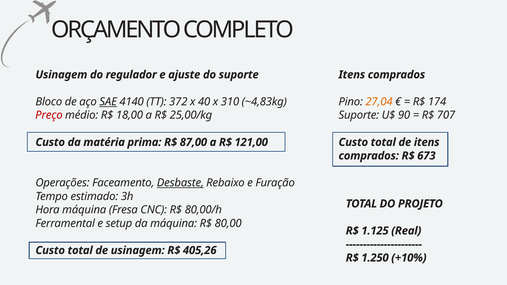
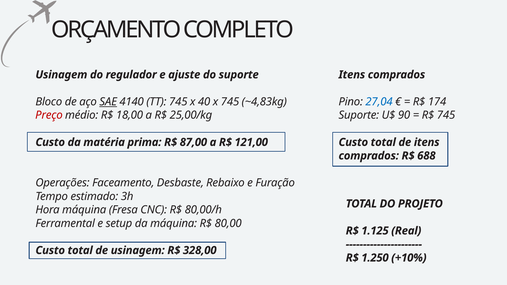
TT 372: 372 -> 745
x 310: 310 -> 745
27,04 colour: orange -> blue
R$ 707: 707 -> 745
673: 673 -> 688
Desbaste underline: present -> none
405,26: 405,26 -> 328,00
